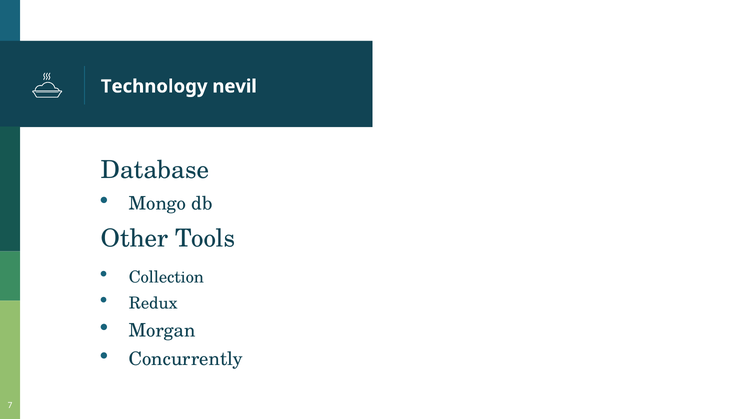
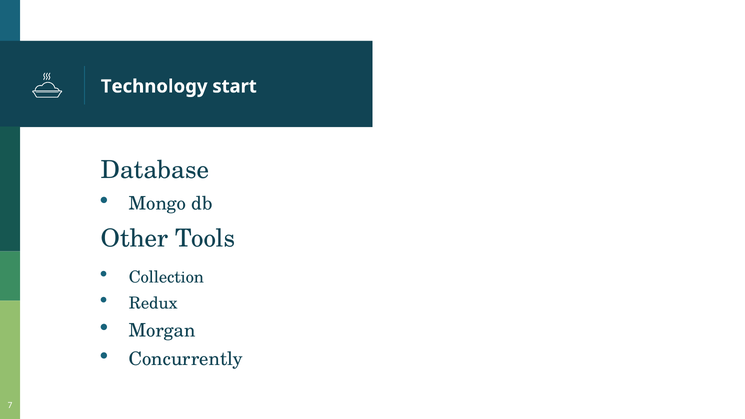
nevil: nevil -> start
